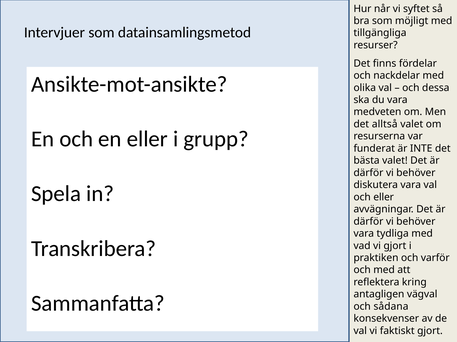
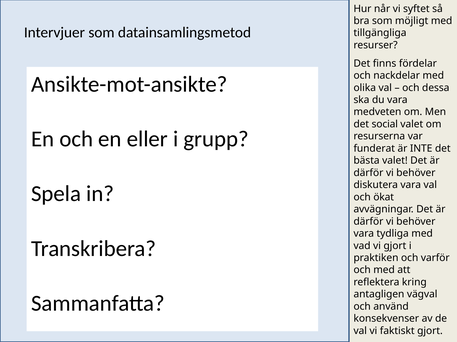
alltså: alltså -> social
och eller: eller -> ökat
sådana: sådana -> använd
